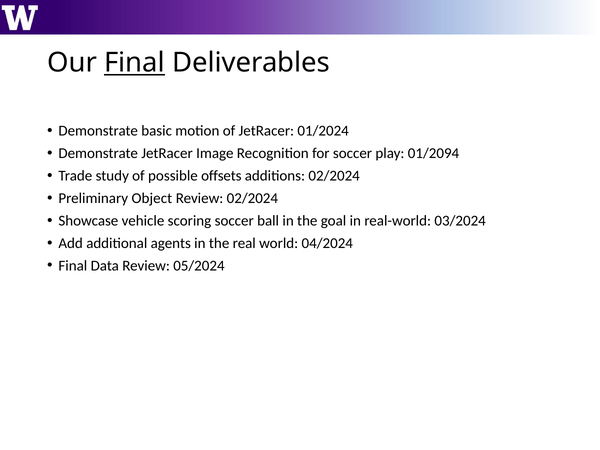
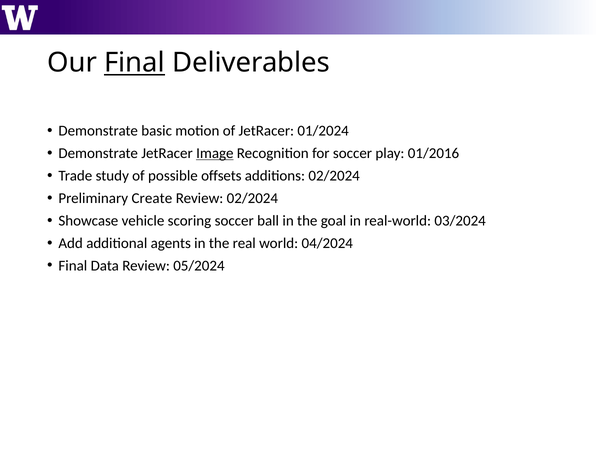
Image underline: none -> present
01/2094: 01/2094 -> 01/2016
Object: Object -> Create
